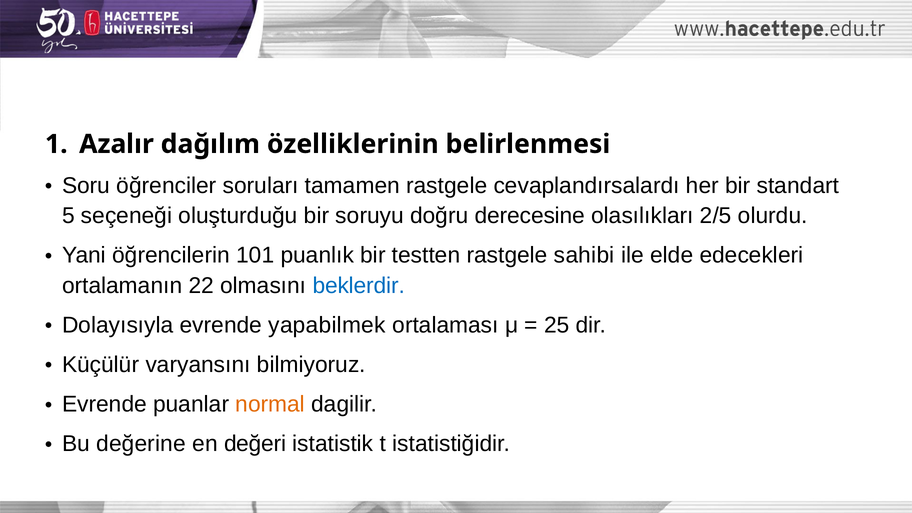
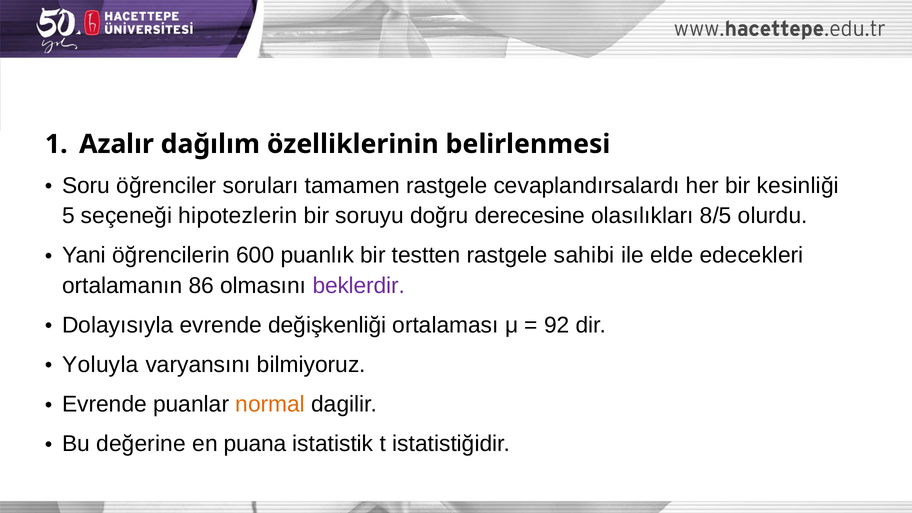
standart: standart -> kesinliği
oluşturduğu: oluşturduğu -> hipotezlerin
2/5: 2/5 -> 8/5
101: 101 -> 600
22: 22 -> 86
beklerdir colour: blue -> purple
yapabilmek: yapabilmek -> değişkenliği
25: 25 -> 92
Küçülür: Küçülür -> Yoluyla
değeri: değeri -> puana
